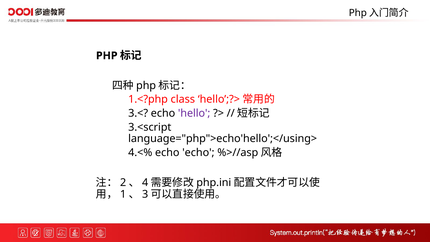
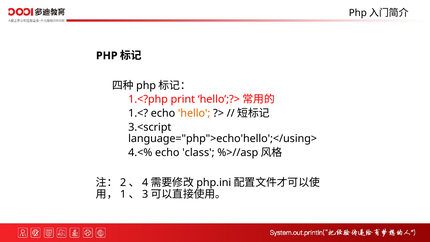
class: class -> print
3.<: 3.< -> 1.<
hello colour: purple -> orange
echo echo: echo -> class
